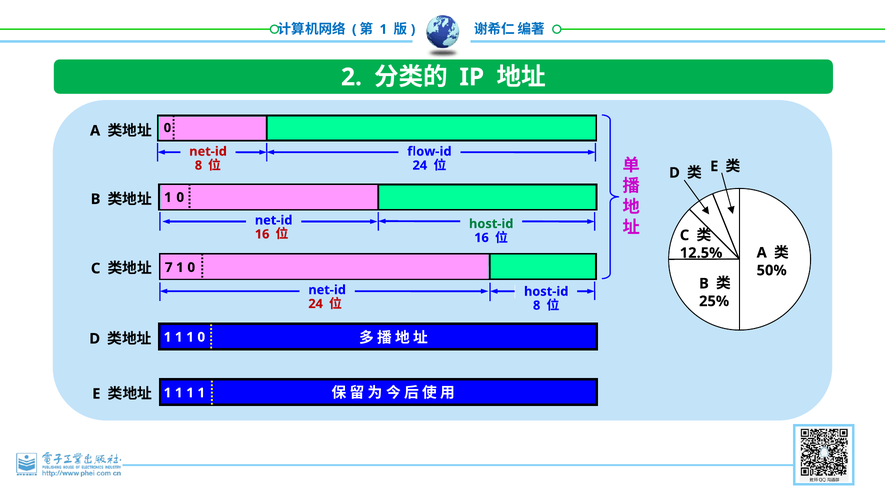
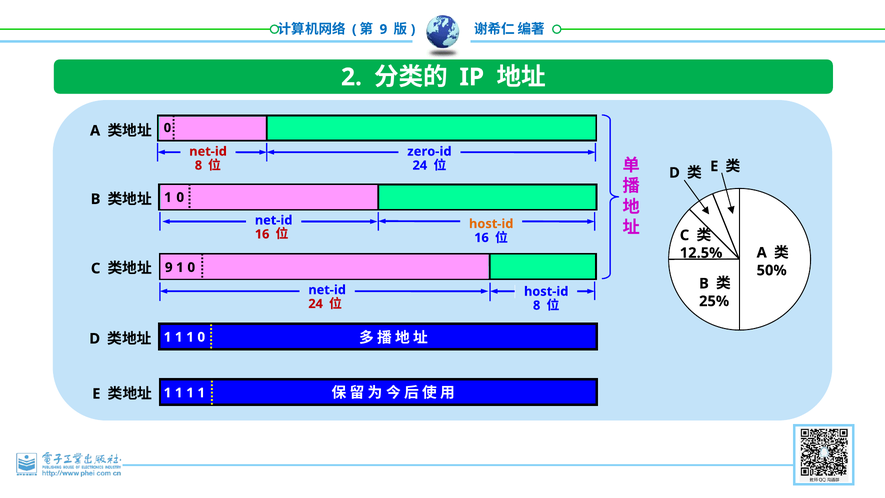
1 at (383, 29): 1 -> 9
flow-id: flow-id -> zero-id
host-id at (491, 224) colour: green -> orange
7 at (169, 267): 7 -> 9
